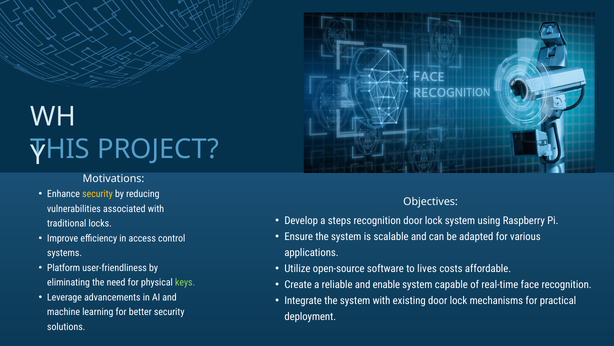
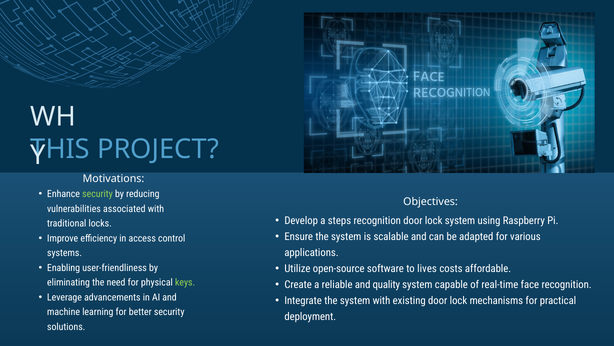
security at (97, 194) colour: yellow -> light green
Platform: Platform -> Enabling
enable: enable -> quality
